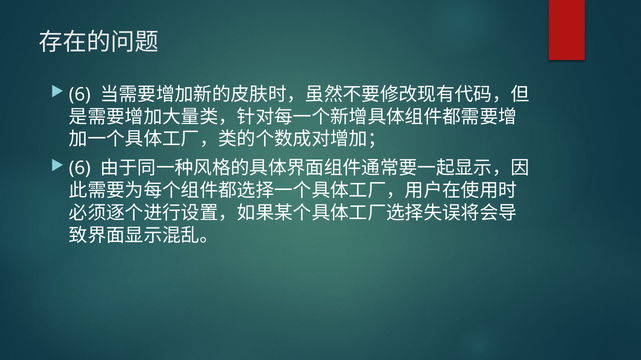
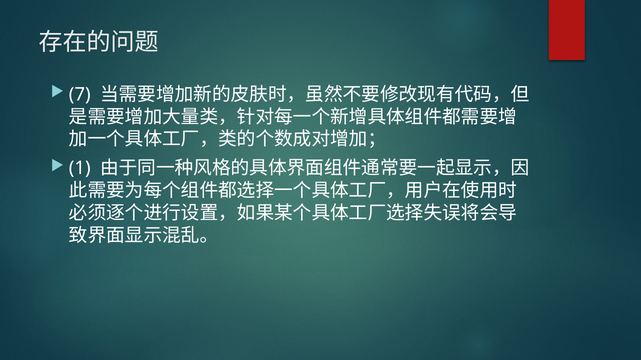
6 at (80, 95): 6 -> 7
6 at (80, 169): 6 -> 1
